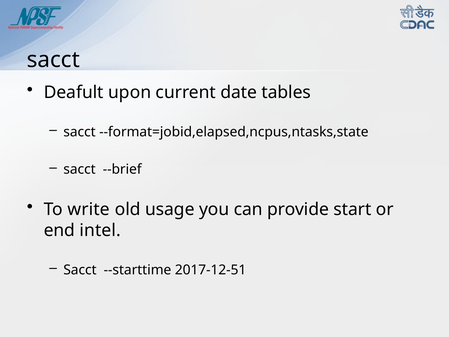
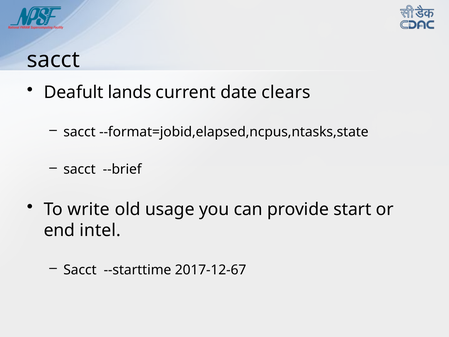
upon: upon -> lands
tables: tables -> clears
2017-12-51: 2017-12-51 -> 2017-12-67
